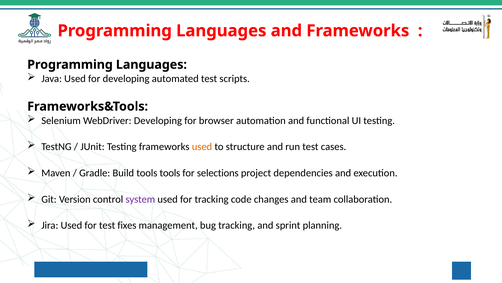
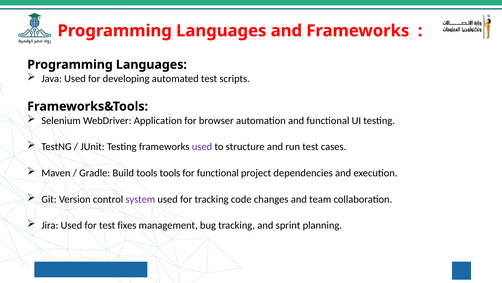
WebDriver Developing: Developing -> Application
used at (202, 147) colour: orange -> purple
for selections: selections -> functional
